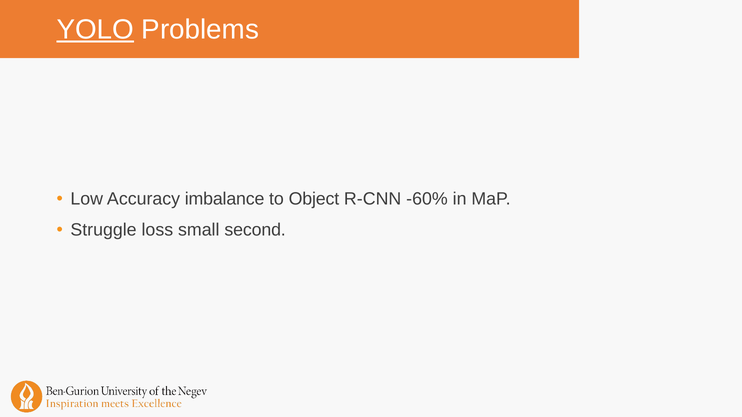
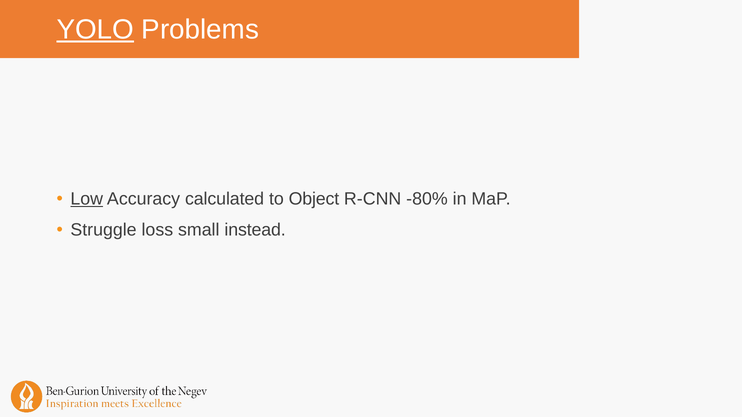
Low underline: none -> present
imbalance: imbalance -> calculated
-60%: -60% -> -80%
second: second -> instead
